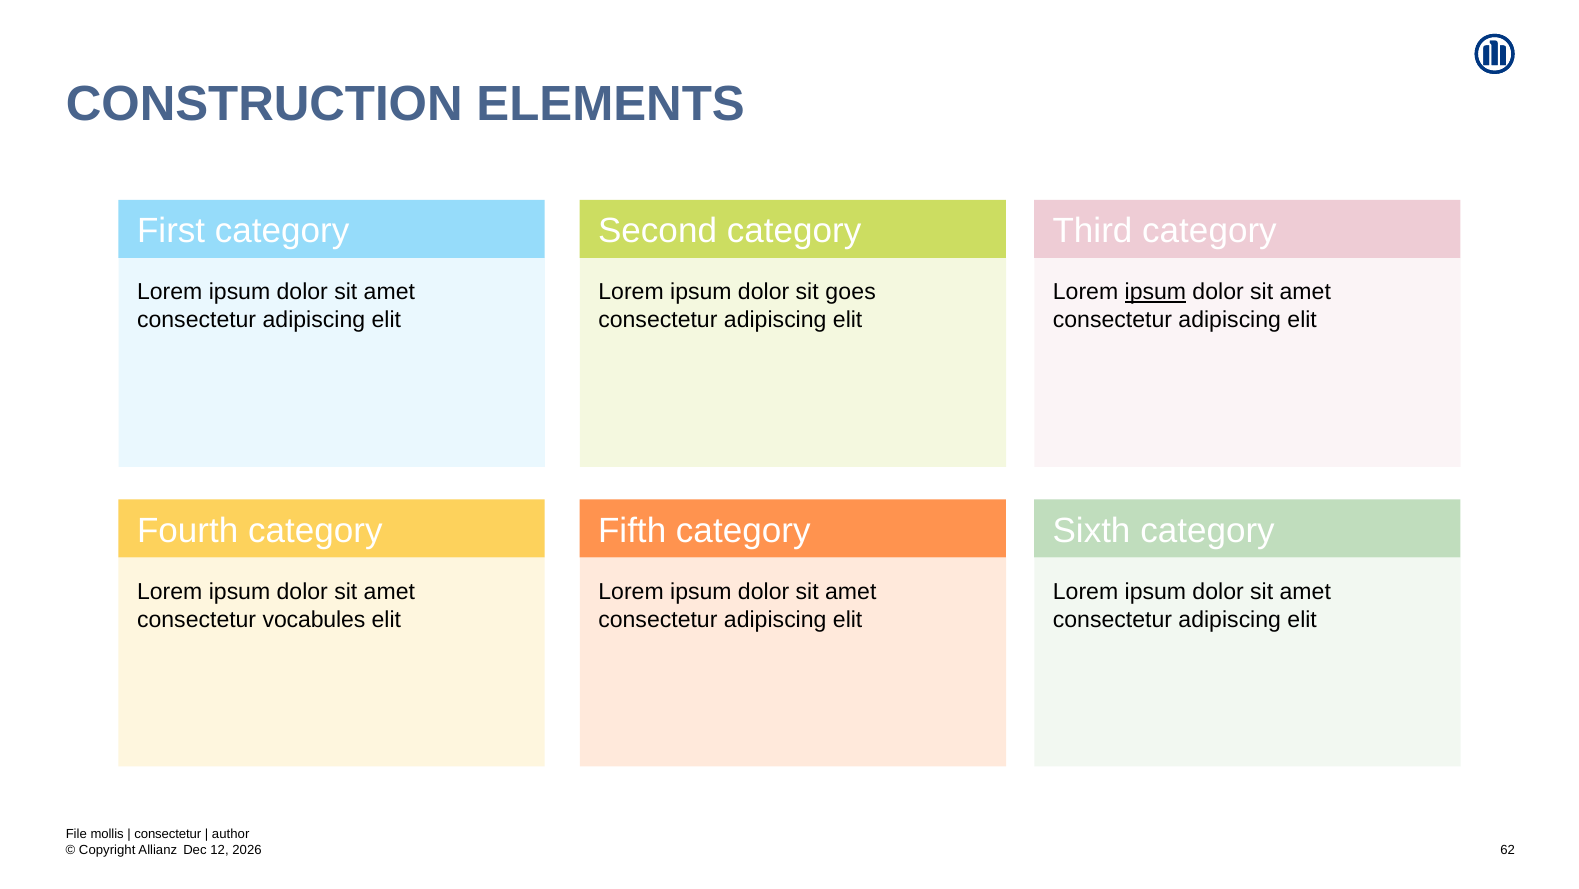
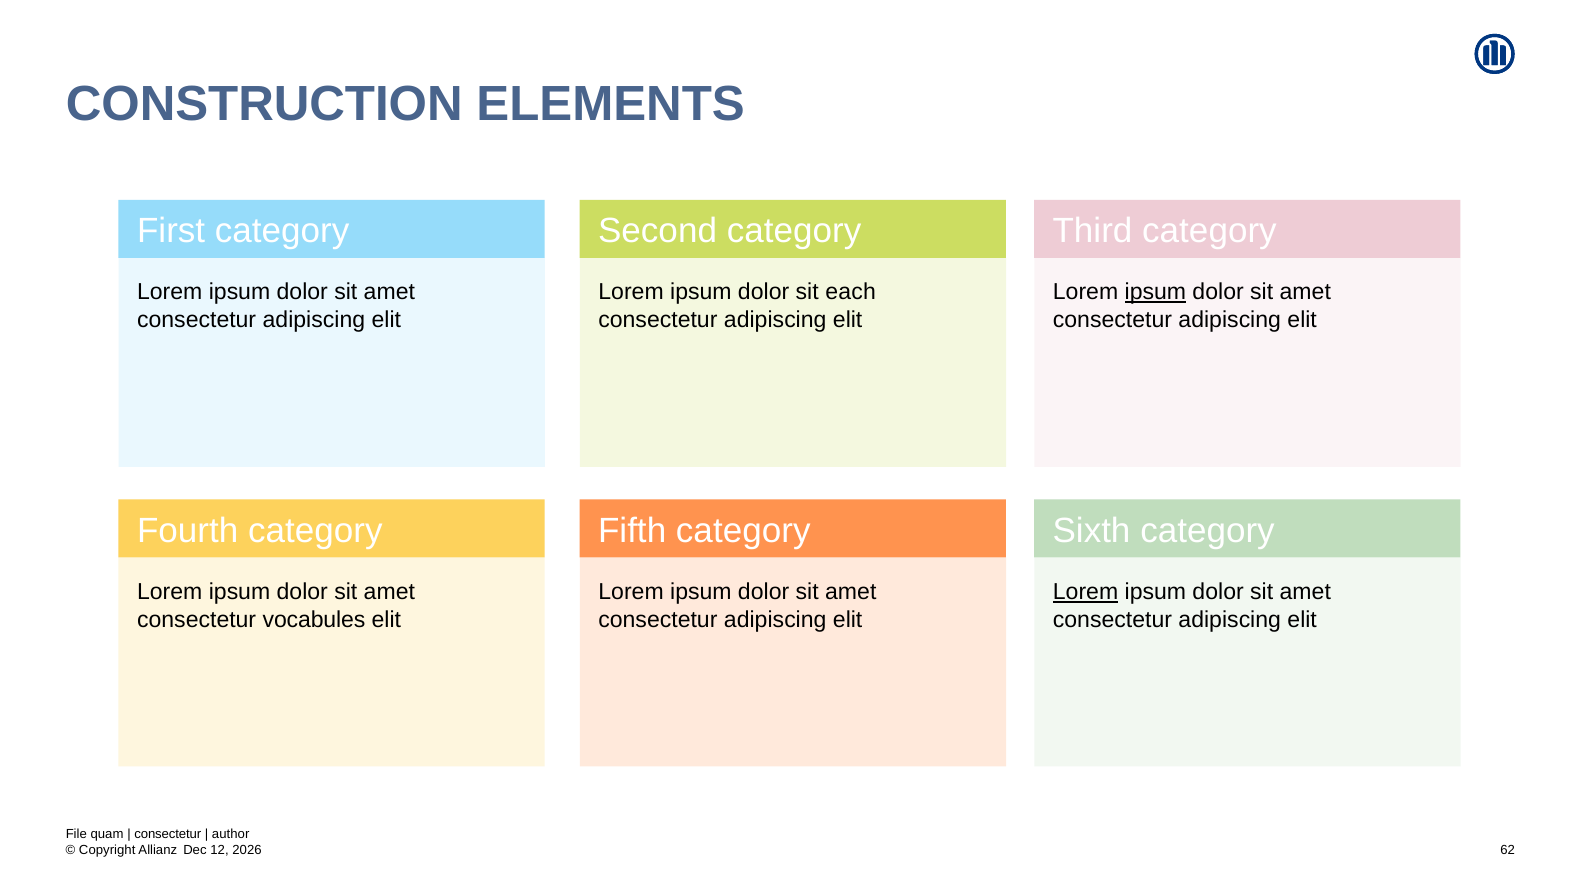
goes: goes -> each
Lorem at (1086, 592) underline: none -> present
mollis: mollis -> quam
